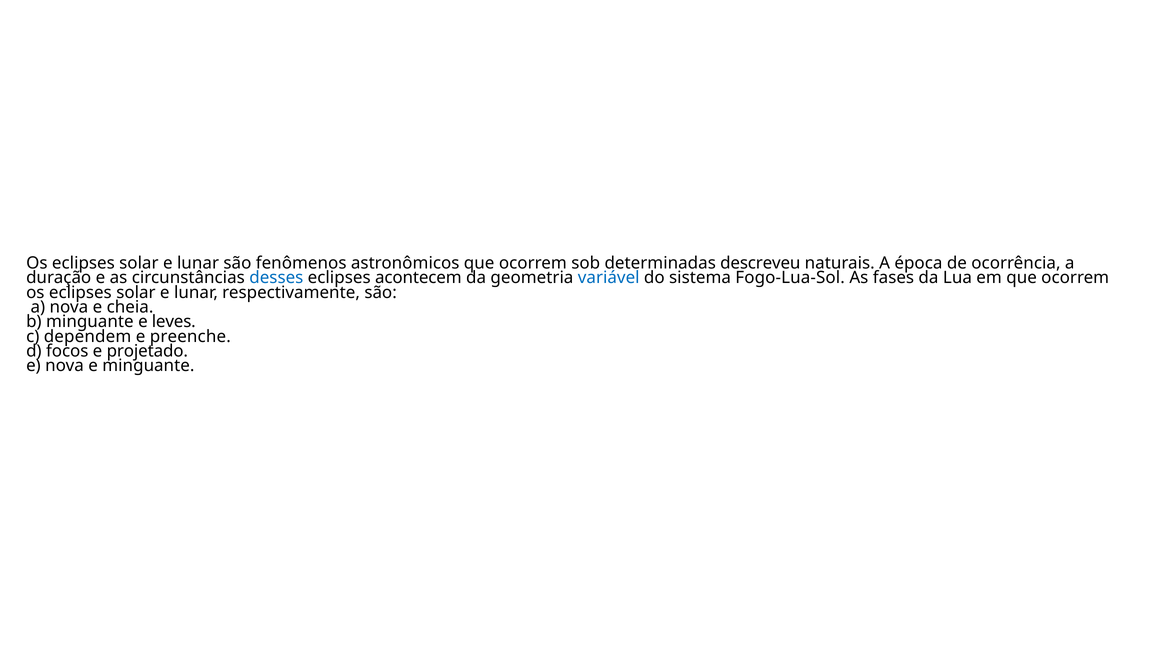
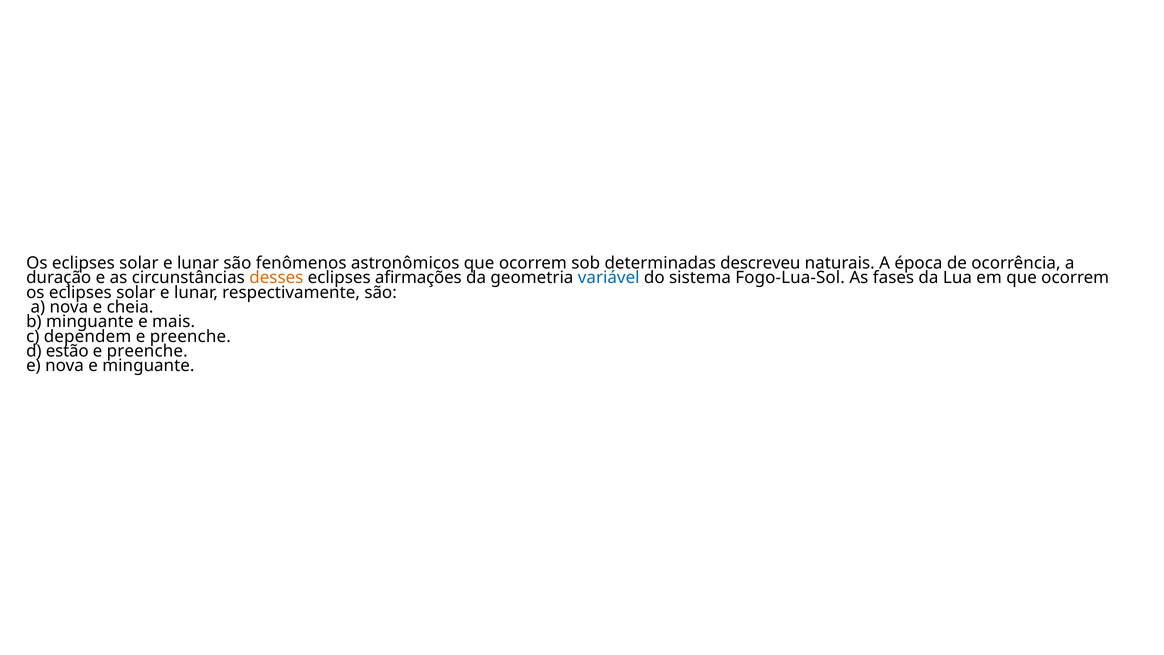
desses colour: blue -> orange
acontecem: acontecem -> afirmações
leves: leves -> mais
focos: focos -> estão
projetado at (147, 351): projetado -> preenche
